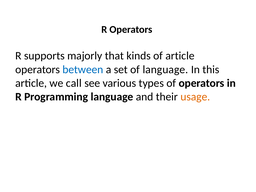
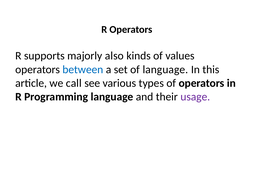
that: that -> also
of article: article -> values
usage colour: orange -> purple
